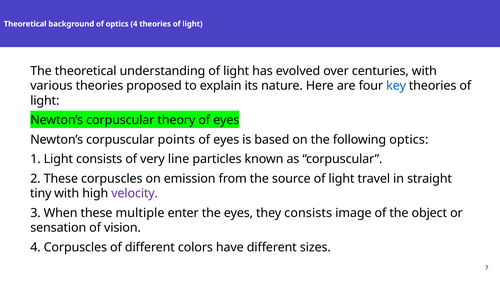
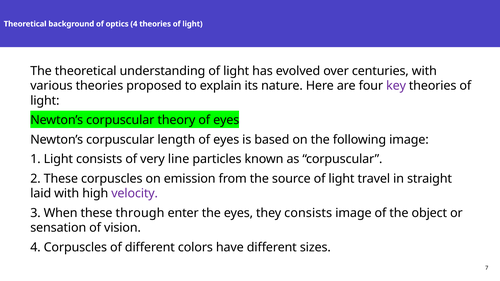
key colour: blue -> purple
points: points -> length
following optics: optics -> image
tiny: tiny -> laid
multiple: multiple -> through
